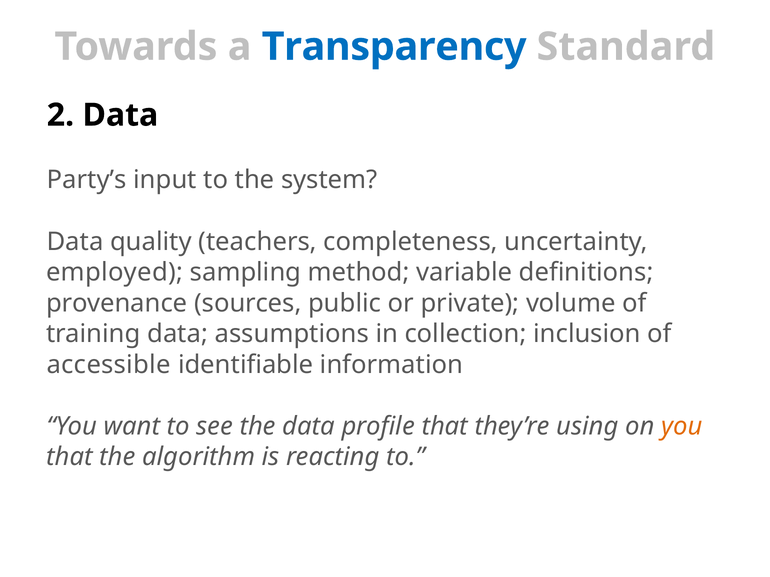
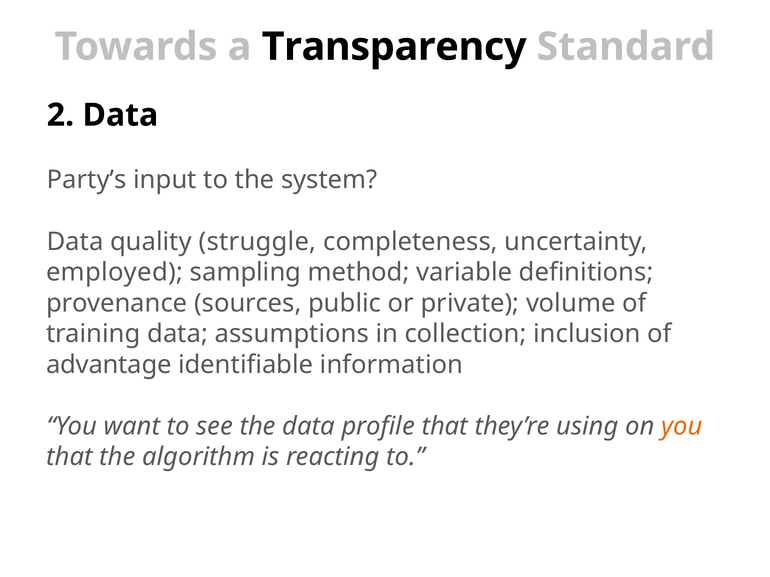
Transparency colour: blue -> black
teachers: teachers -> struggle
accessible: accessible -> advantage
